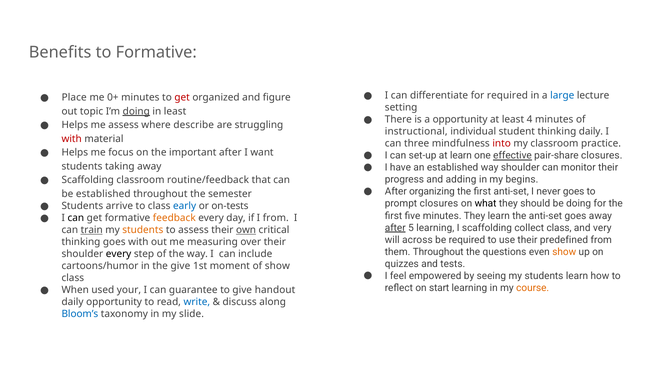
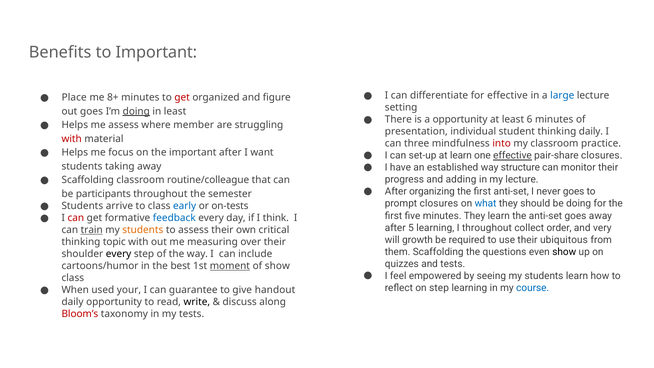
to Formative: Formative -> Important
for required: required -> effective
0+: 0+ -> 8+
out topic: topic -> goes
4: 4 -> 6
describe: describe -> member
instructional: instructional -> presentation
way shoulder: shoulder -> structure
my begins: begins -> lecture
routine/feedback: routine/feedback -> routine/colleague
be established: established -> participants
what colour: black -> blue
can at (76, 218) colour: black -> red
feedback colour: orange -> blue
I from: from -> think
after at (395, 228) underline: present -> none
I scaffolding: scaffolding -> throughout
collect class: class -> order
own underline: present -> none
across: across -> growth
predefined: predefined -> ubiquitous
thinking goes: goes -> topic
them Throughout: Throughout -> Scaffolding
show at (564, 252) colour: orange -> black
the give: give -> best
moment underline: none -> present
on start: start -> step
course colour: orange -> blue
write colour: blue -> black
Bloom’s colour: blue -> red
my slide: slide -> tests
